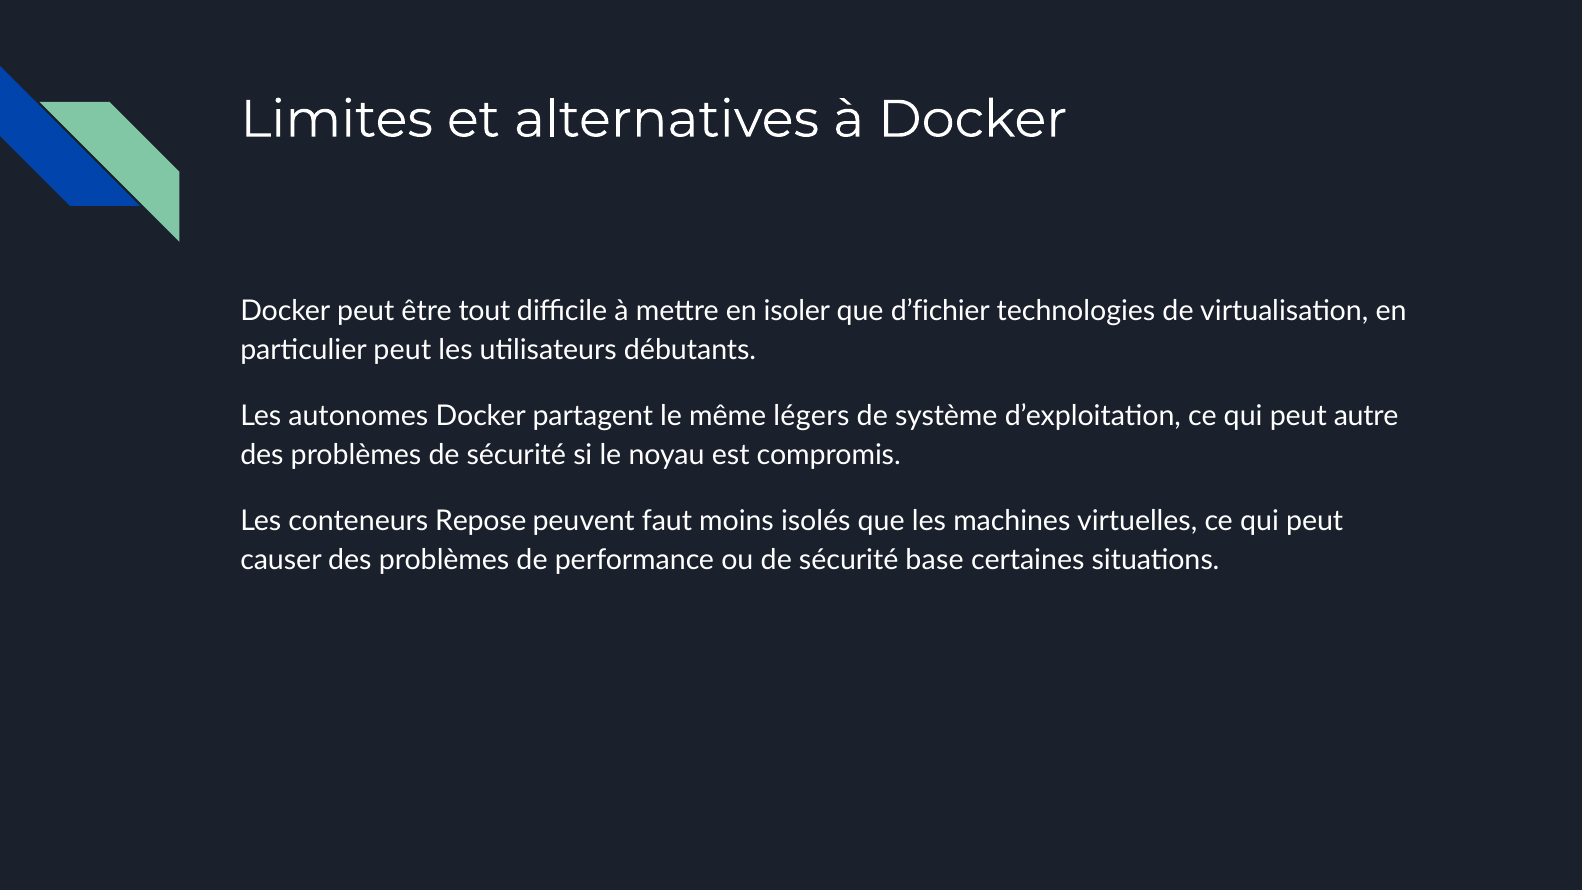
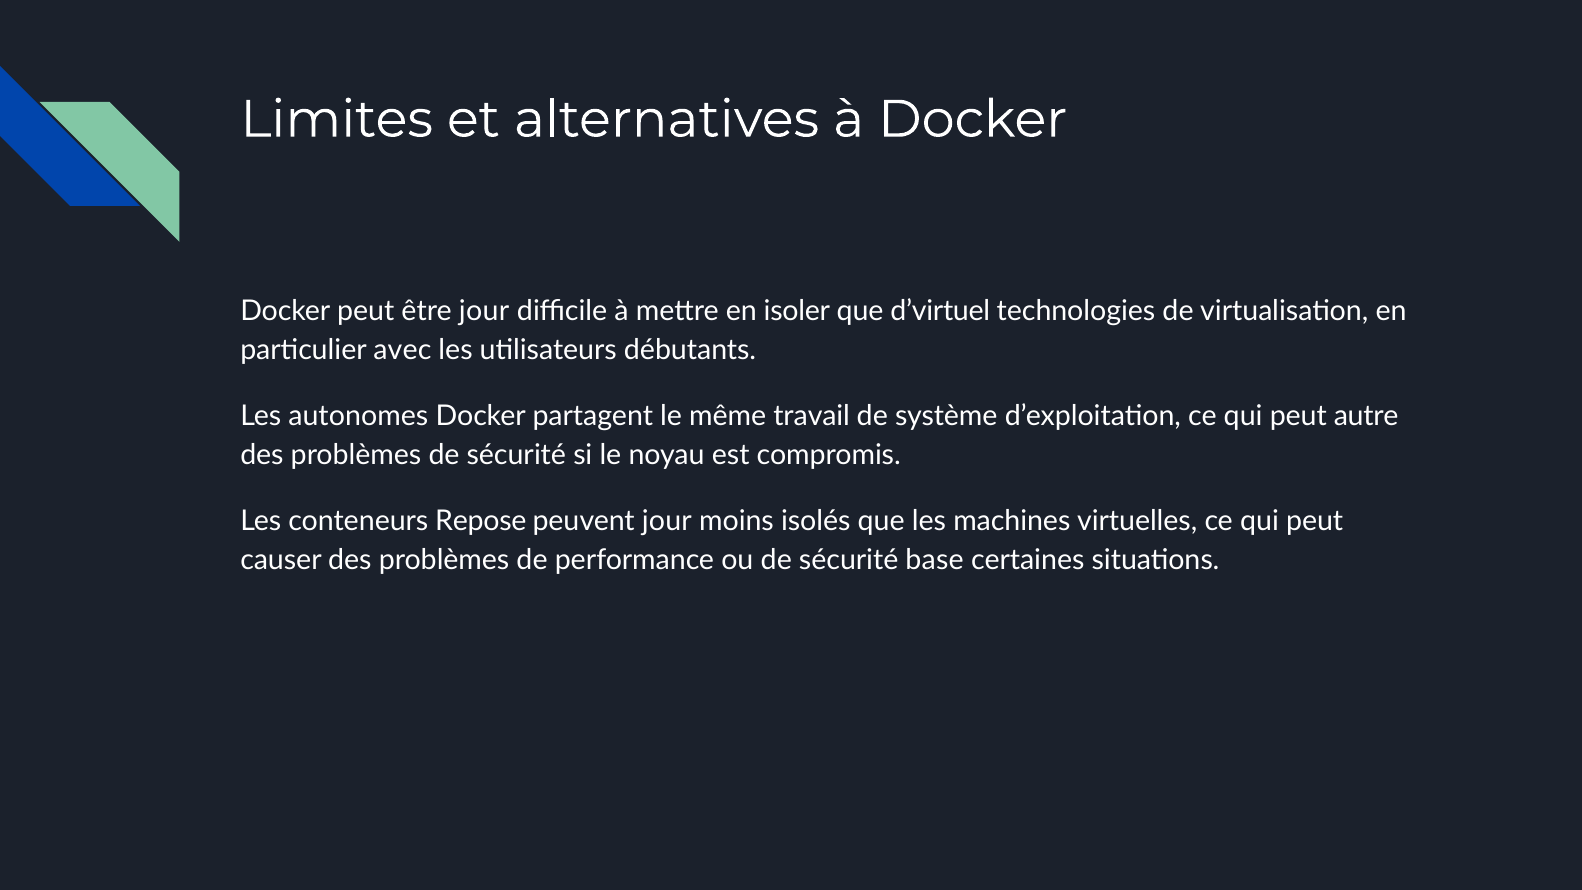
être tout: tout -> jour
d’fichier: d’fichier -> d’virtuel
particulier peut: peut -> avec
légers: légers -> travail
peuvent faut: faut -> jour
